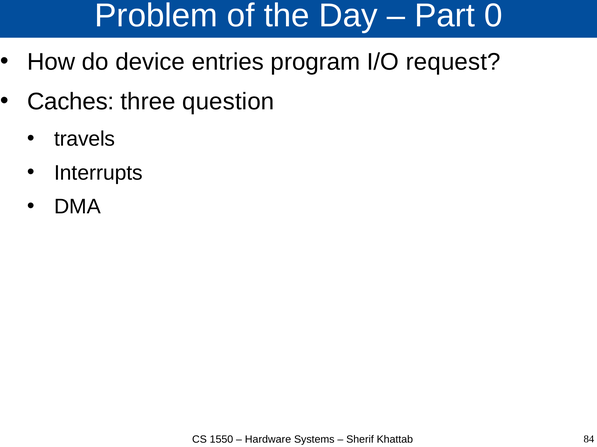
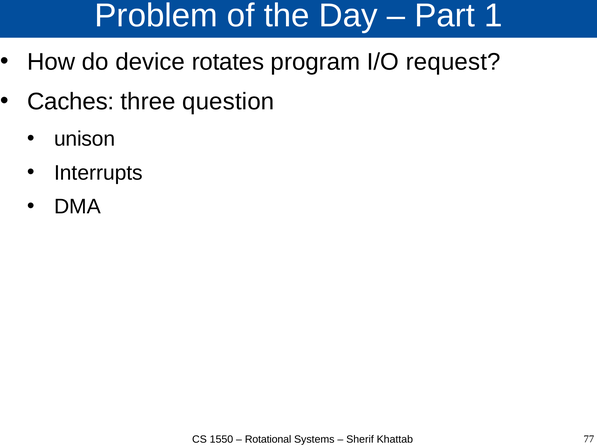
0: 0 -> 1
entries: entries -> rotates
travels: travels -> unison
Hardware: Hardware -> Rotational
84: 84 -> 77
